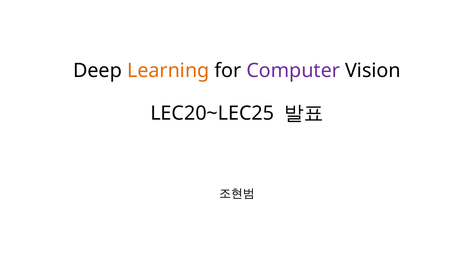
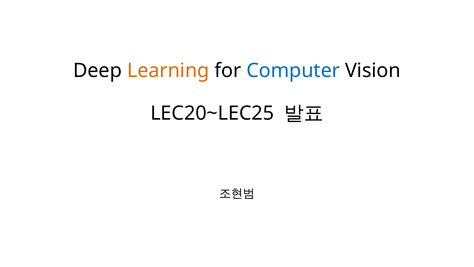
Computer colour: purple -> blue
